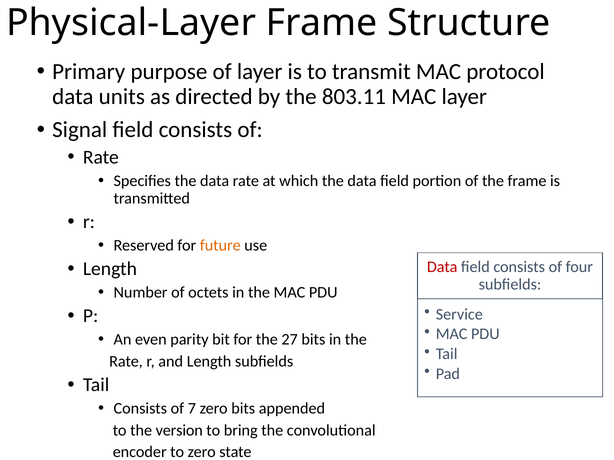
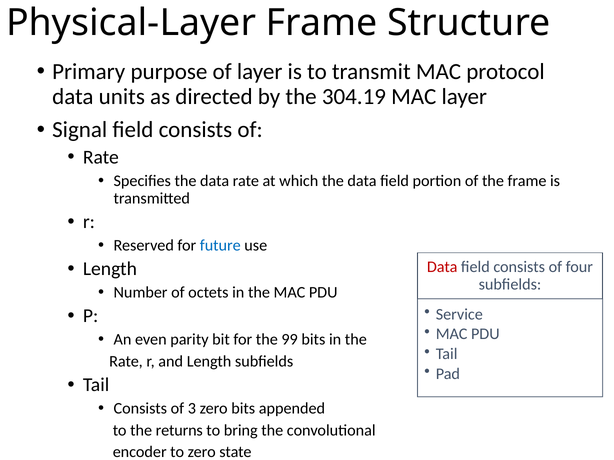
803.11: 803.11 -> 304.19
future colour: orange -> blue
27: 27 -> 99
7: 7 -> 3
version: version -> returns
